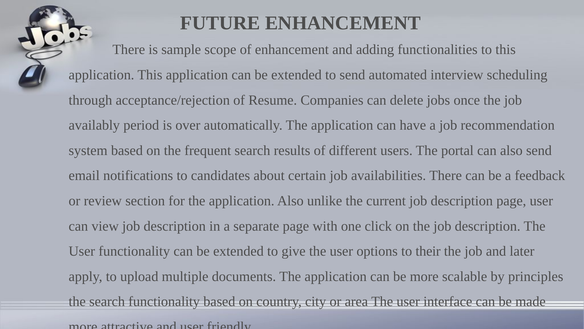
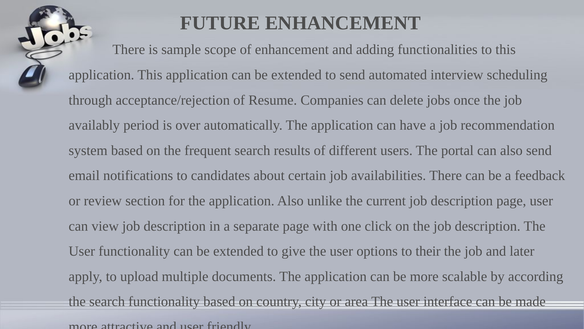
principles: principles -> according
